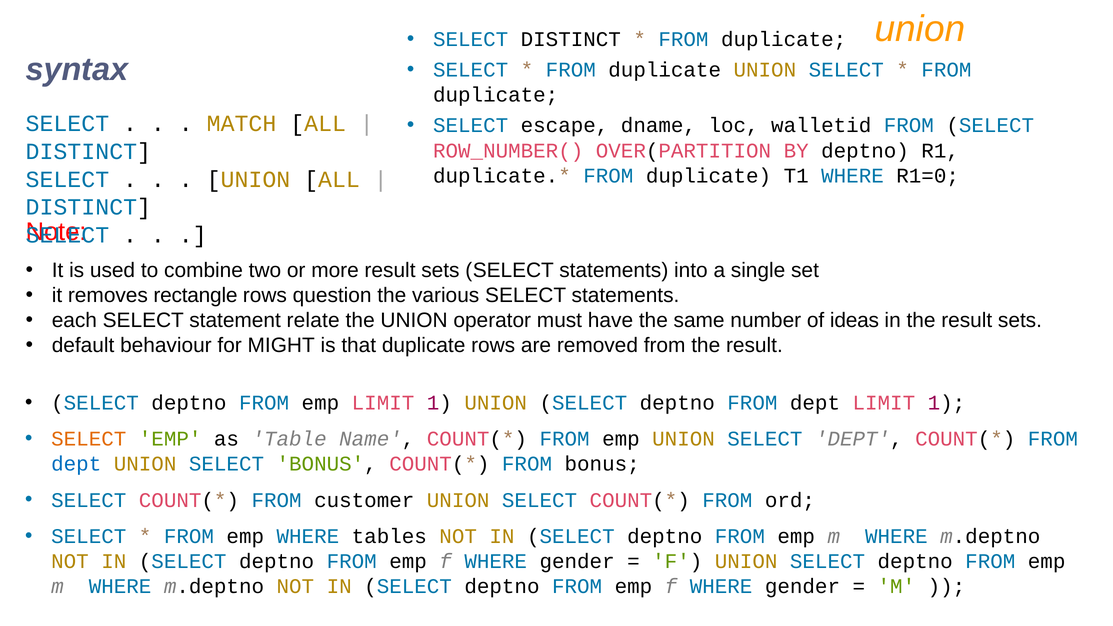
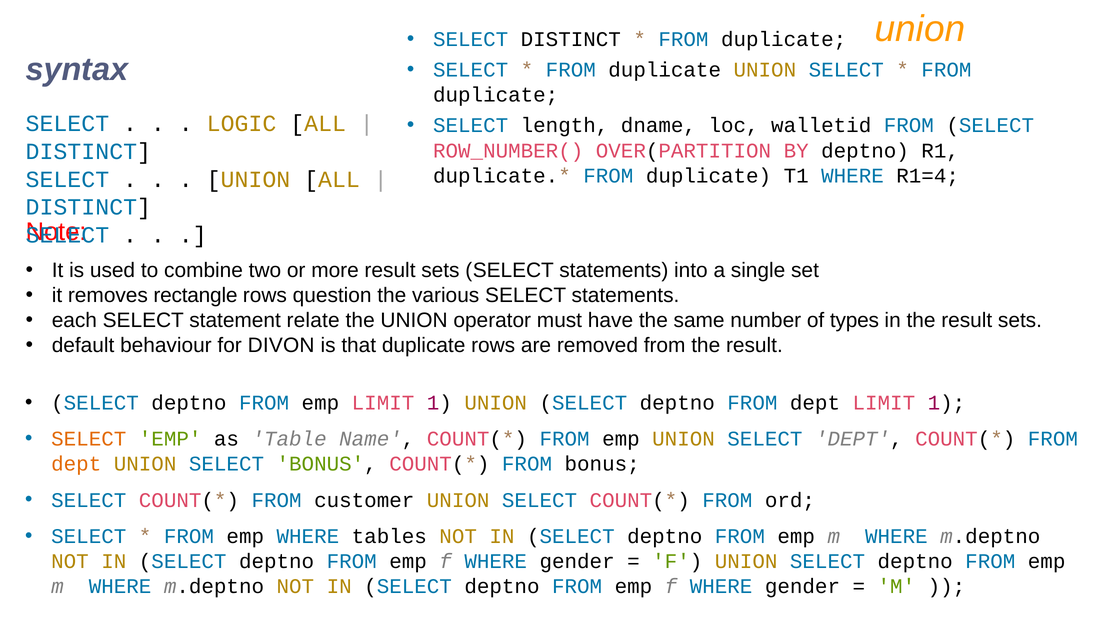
escape: escape -> length
MATCH: MATCH -> LOGIC
R1=0: R1=0 -> R1=4
ideas: ideas -> types
MIGHT: MIGHT -> DIVON
dept at (76, 464) colour: blue -> orange
